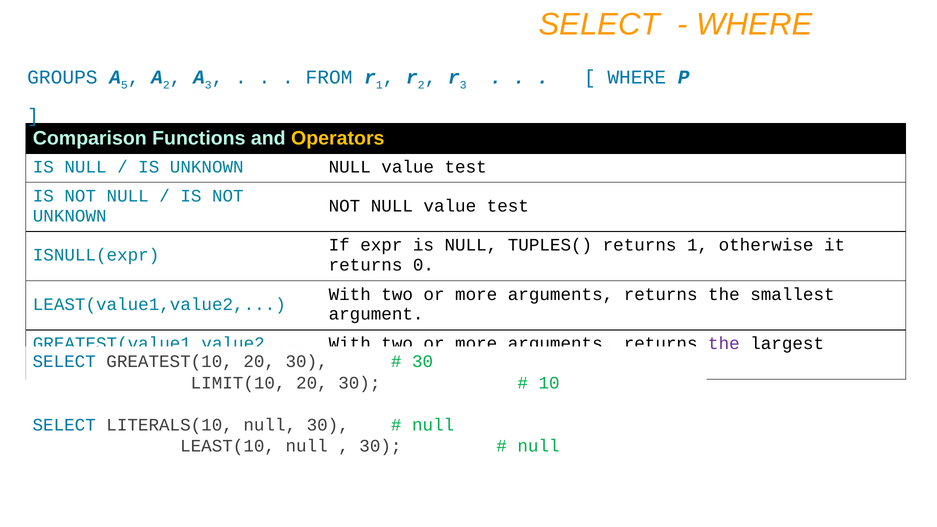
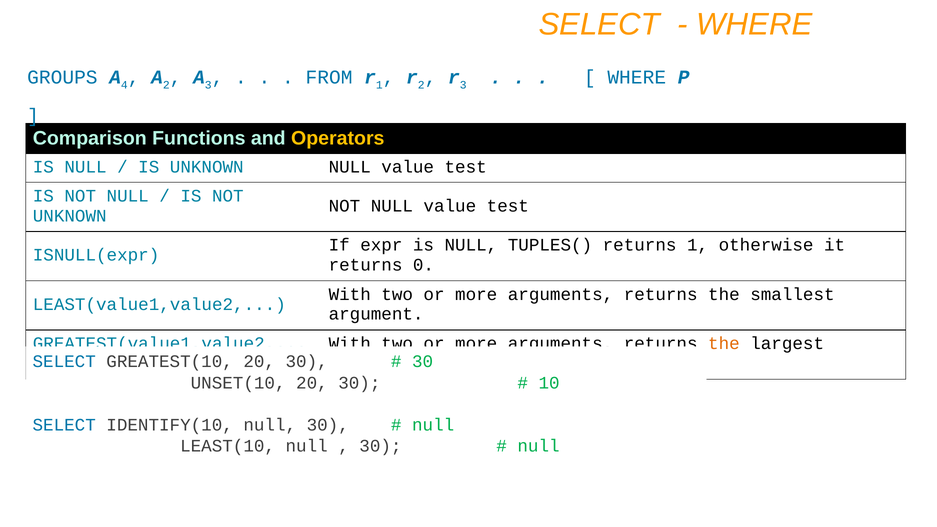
5: 5 -> 4
the at (724, 344) colour: purple -> orange
LIMIT(10: LIMIT(10 -> UNSET(10
LITERALS(10: LITERALS(10 -> IDENTIFY(10
